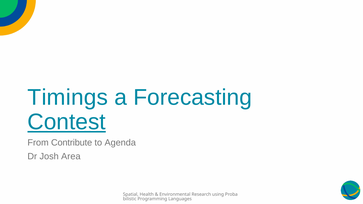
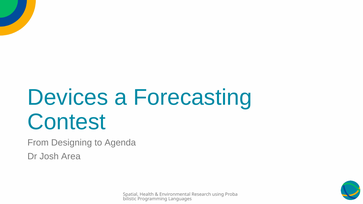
Timings: Timings -> Devices
Contest underline: present -> none
Contribute: Contribute -> Designing
